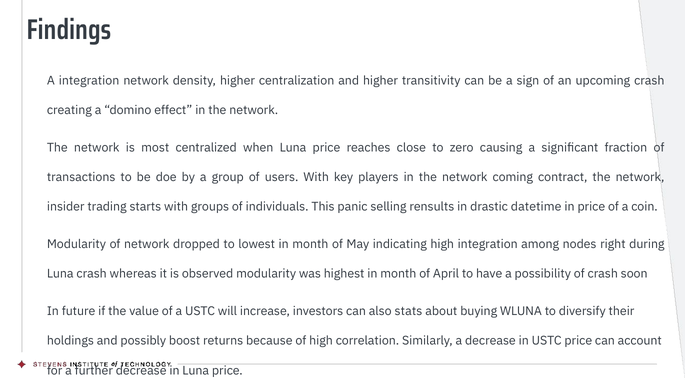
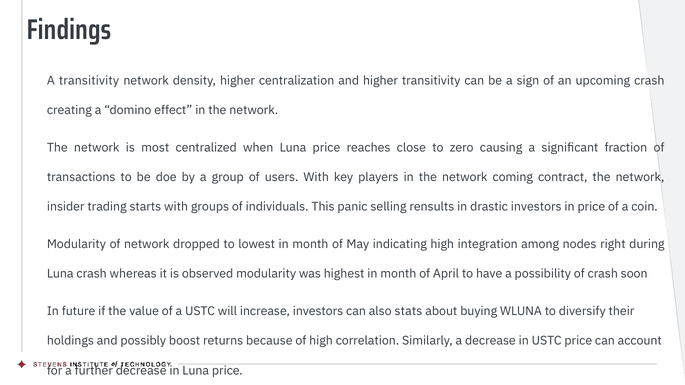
A integration: integration -> transitivity
drastic datetime: datetime -> investors
